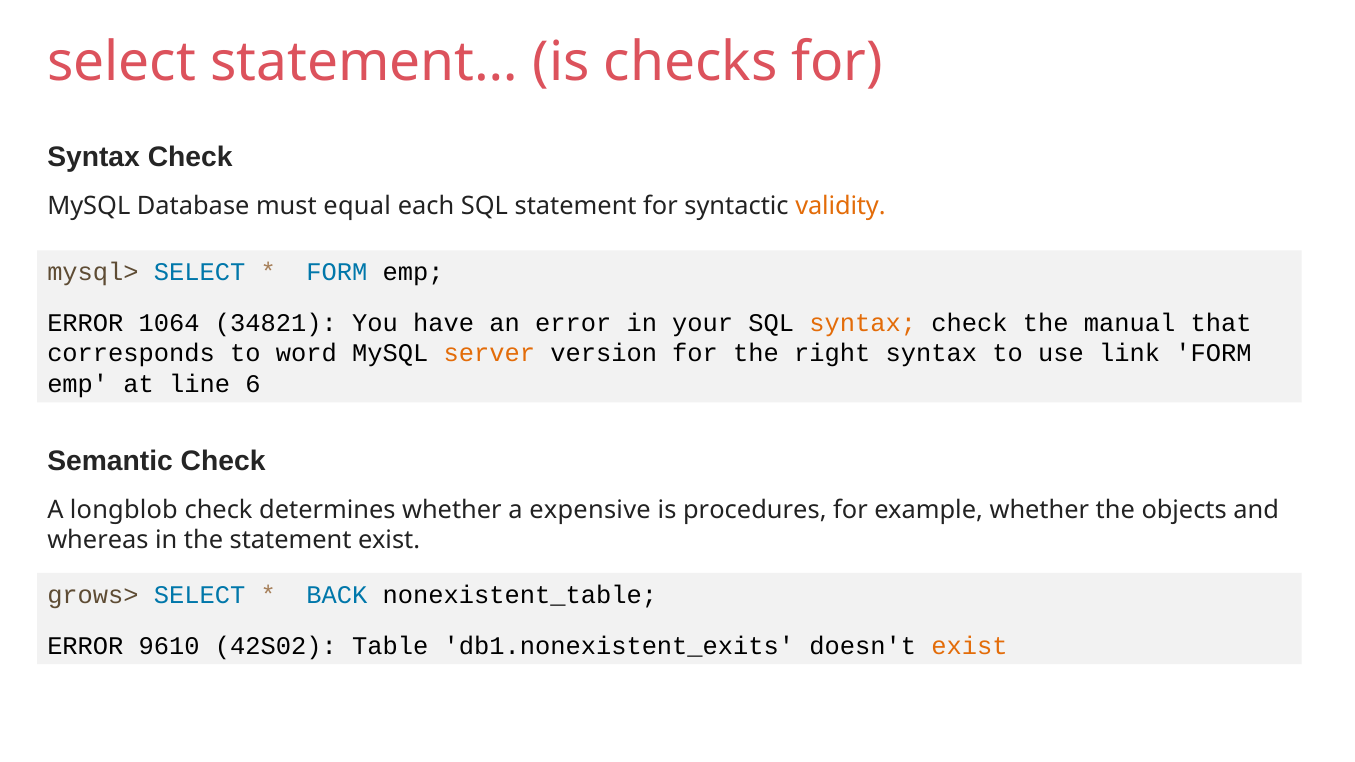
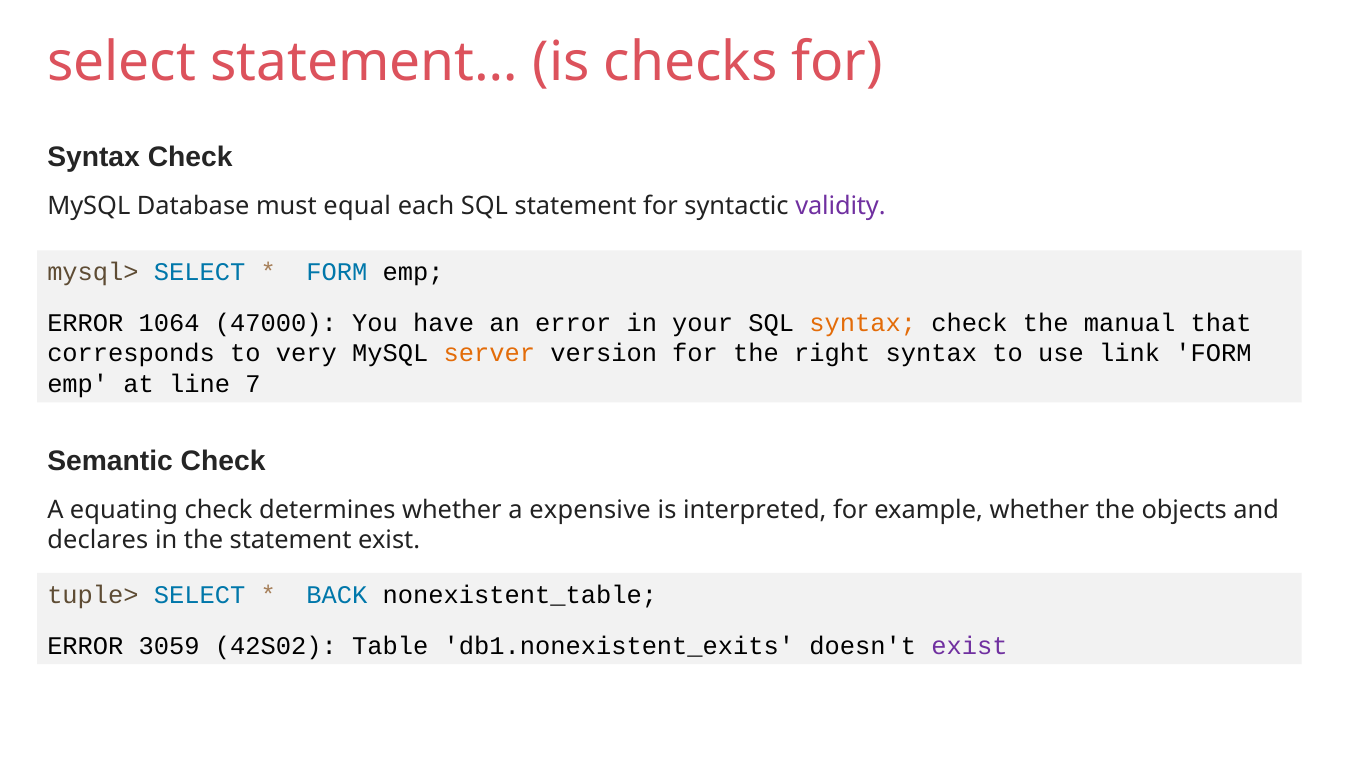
validity colour: orange -> purple
34821: 34821 -> 47000
word: word -> very
6: 6 -> 7
longblob: longblob -> equating
procedures: procedures -> interpreted
whereas: whereas -> declares
grows>: grows> -> tuple>
9610: 9610 -> 3059
exist at (969, 646) colour: orange -> purple
